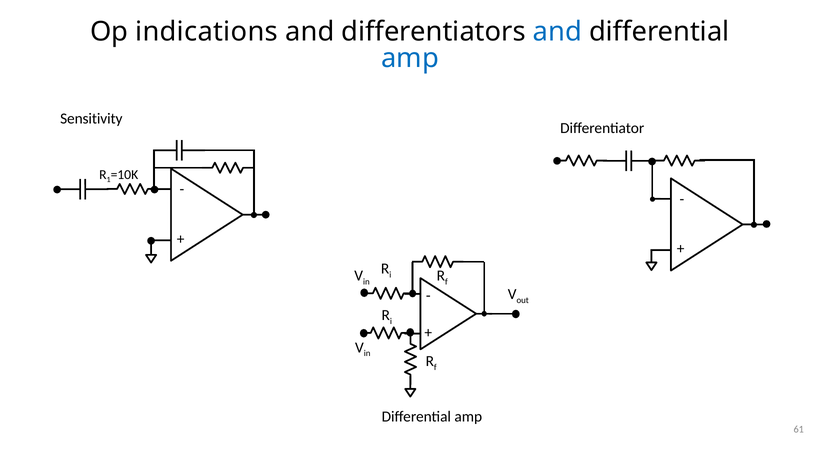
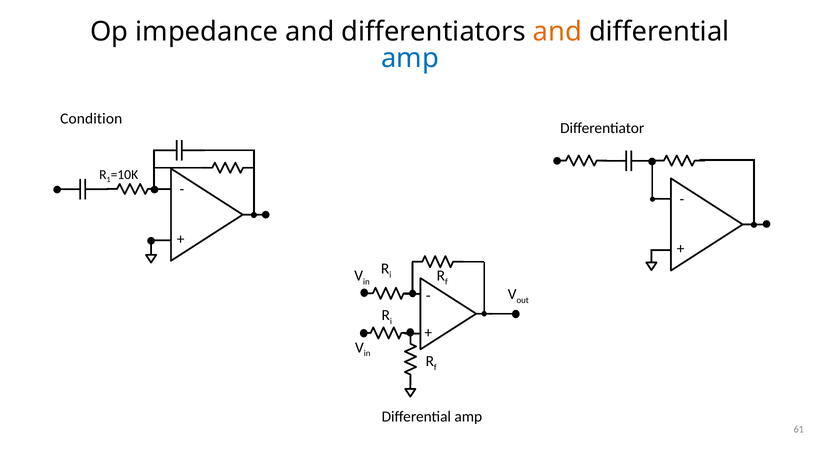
indications: indications -> impedance
and at (557, 32) colour: blue -> orange
Sensitivity: Sensitivity -> Condition
